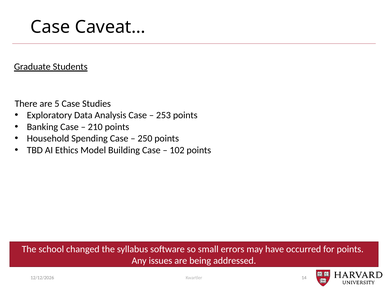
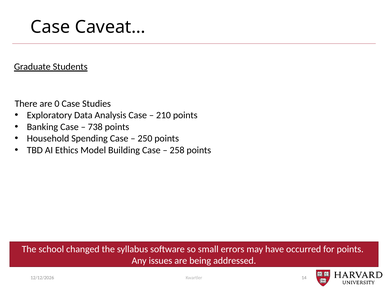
5: 5 -> 0
253: 253 -> 210
210: 210 -> 738
102: 102 -> 258
